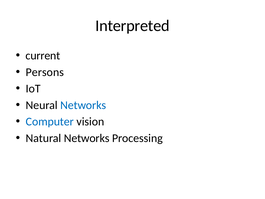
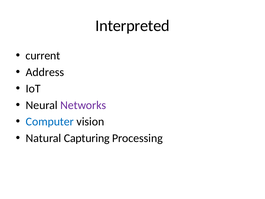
Persons: Persons -> Address
Networks at (83, 105) colour: blue -> purple
Natural Networks: Networks -> Capturing
